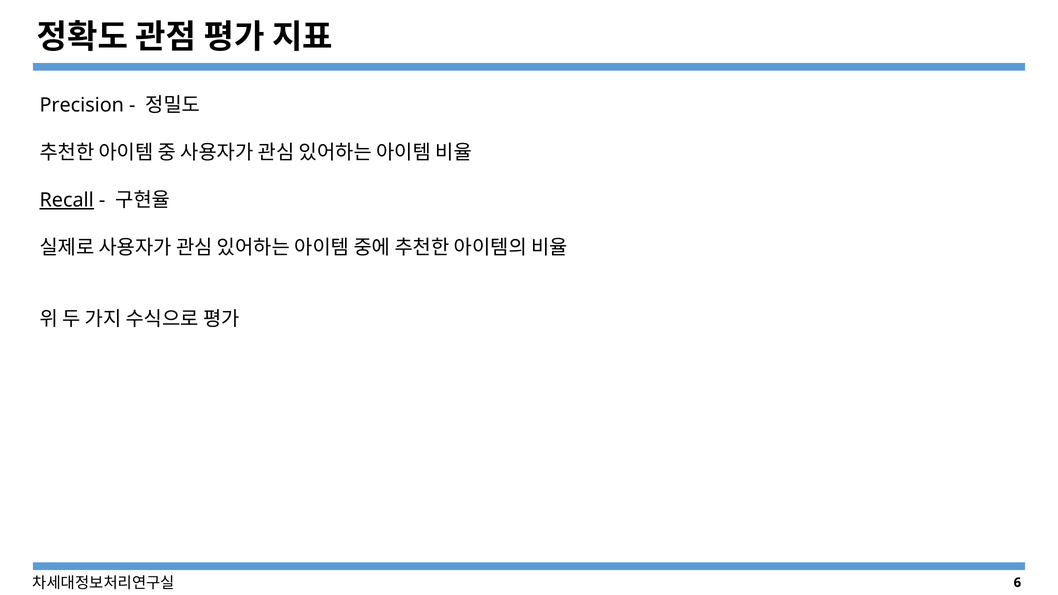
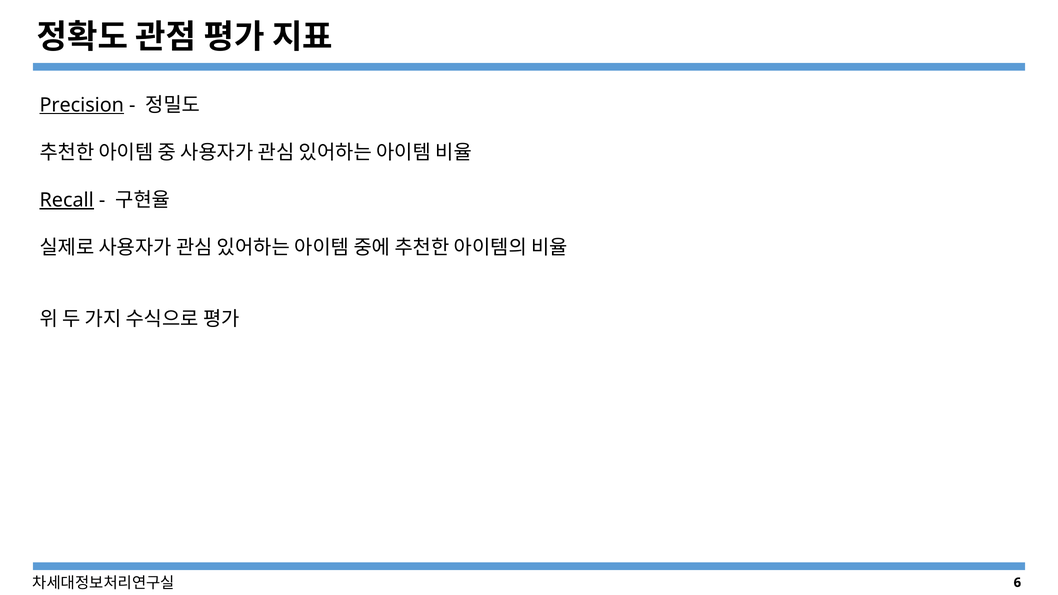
Precision underline: none -> present
